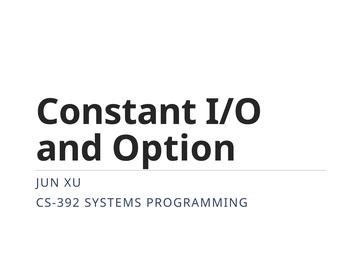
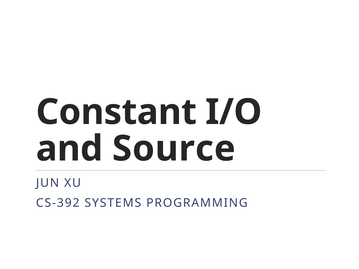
Option: Option -> Source
